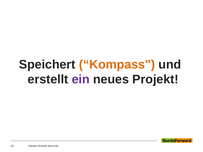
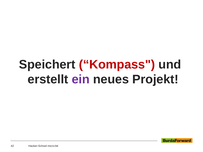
Kompass colour: orange -> red
